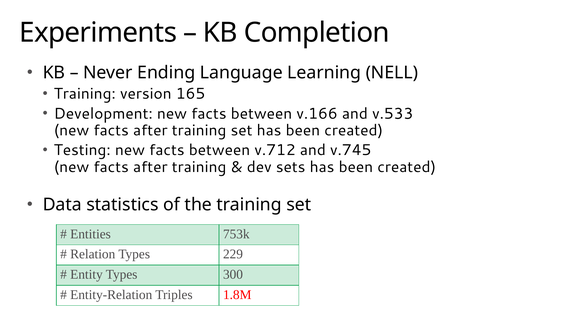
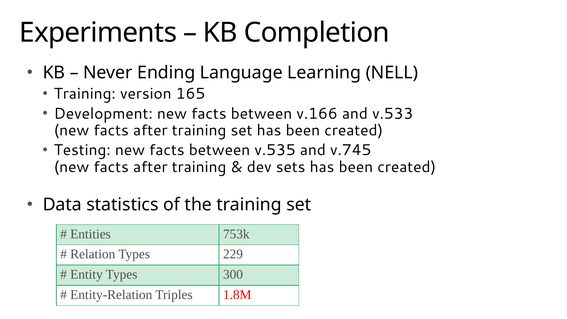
v.712: v.712 -> v.535
